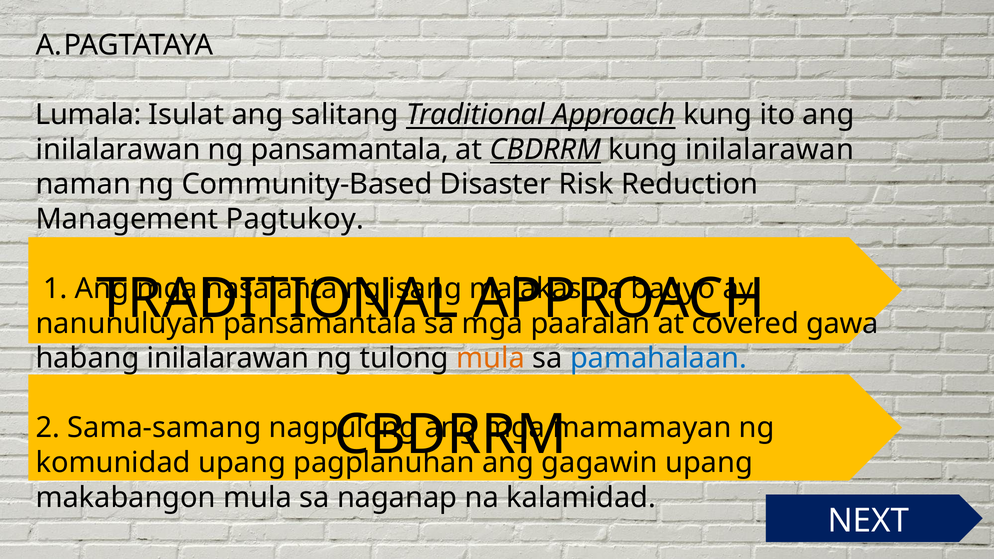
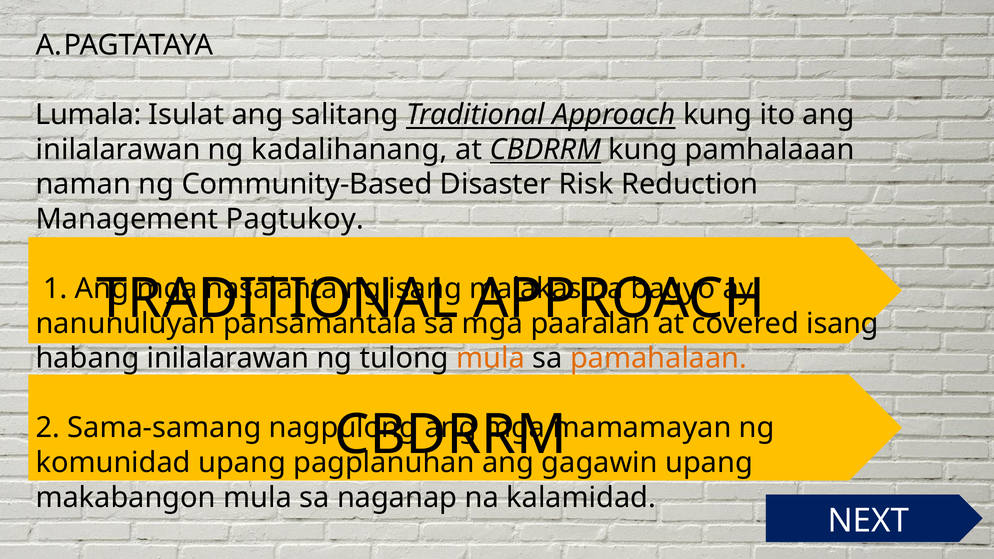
ng pansamantala: pansamantala -> kadalihanang
kung inilalarawan: inilalarawan -> pamhalaaan
gawa at (843, 324): gawa -> isang
pamahalaan at (659, 358) colour: blue -> orange
